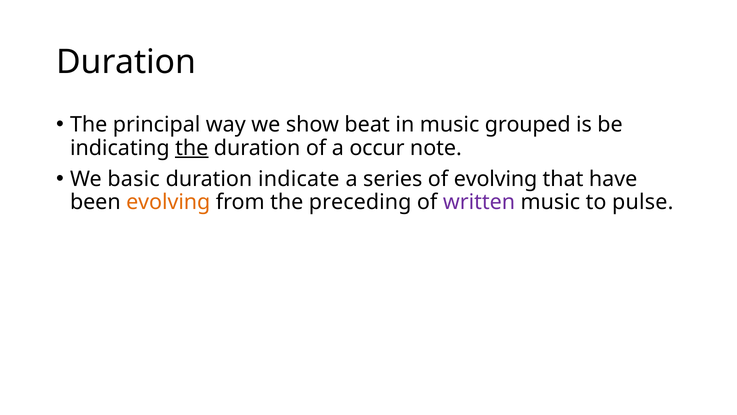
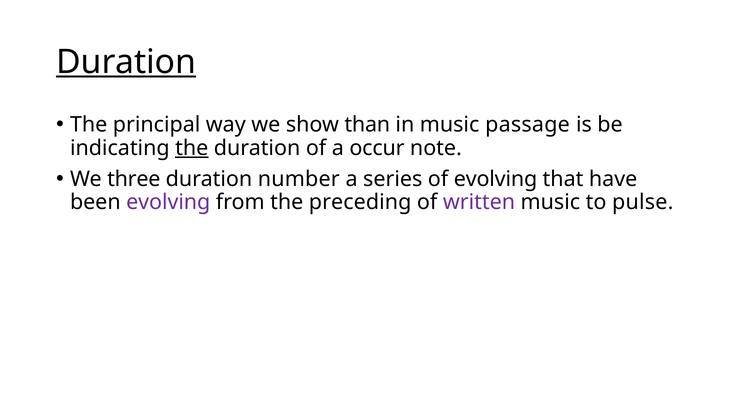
Duration at (126, 62) underline: none -> present
beat: beat -> than
grouped: grouped -> passage
basic: basic -> three
indicate: indicate -> number
evolving at (168, 202) colour: orange -> purple
